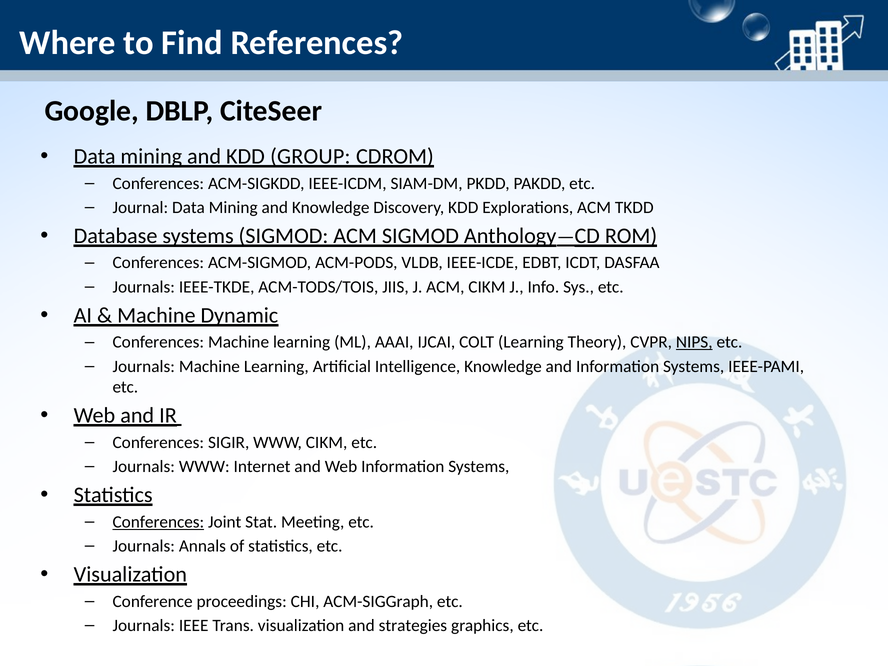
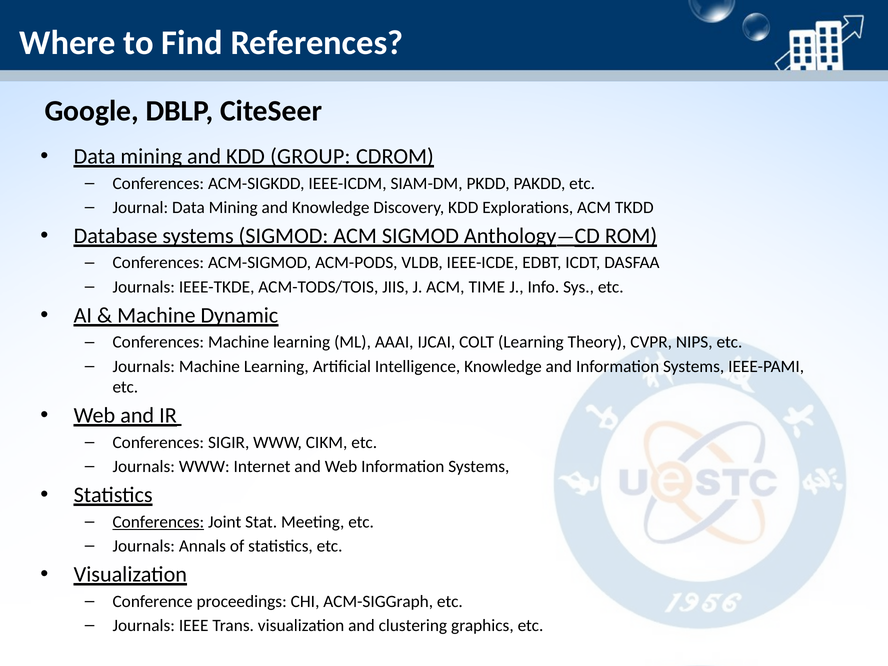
ACM CIKM: CIKM -> TIME
NIPS underline: present -> none
strategies: strategies -> clustering
